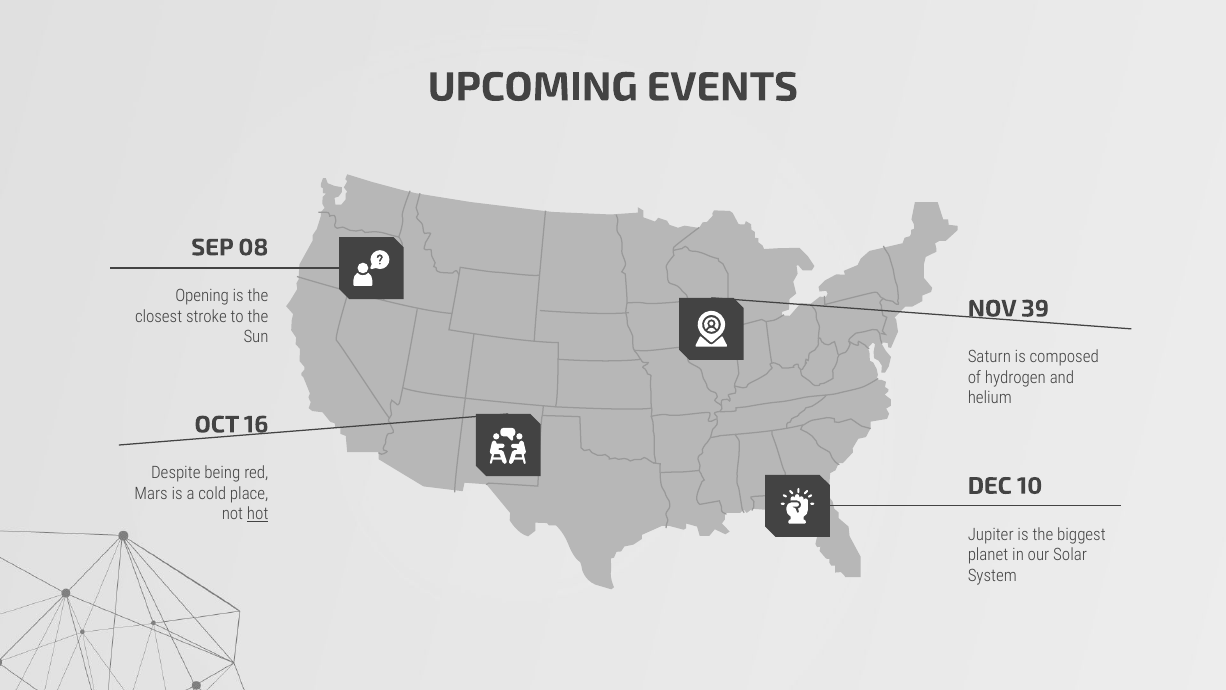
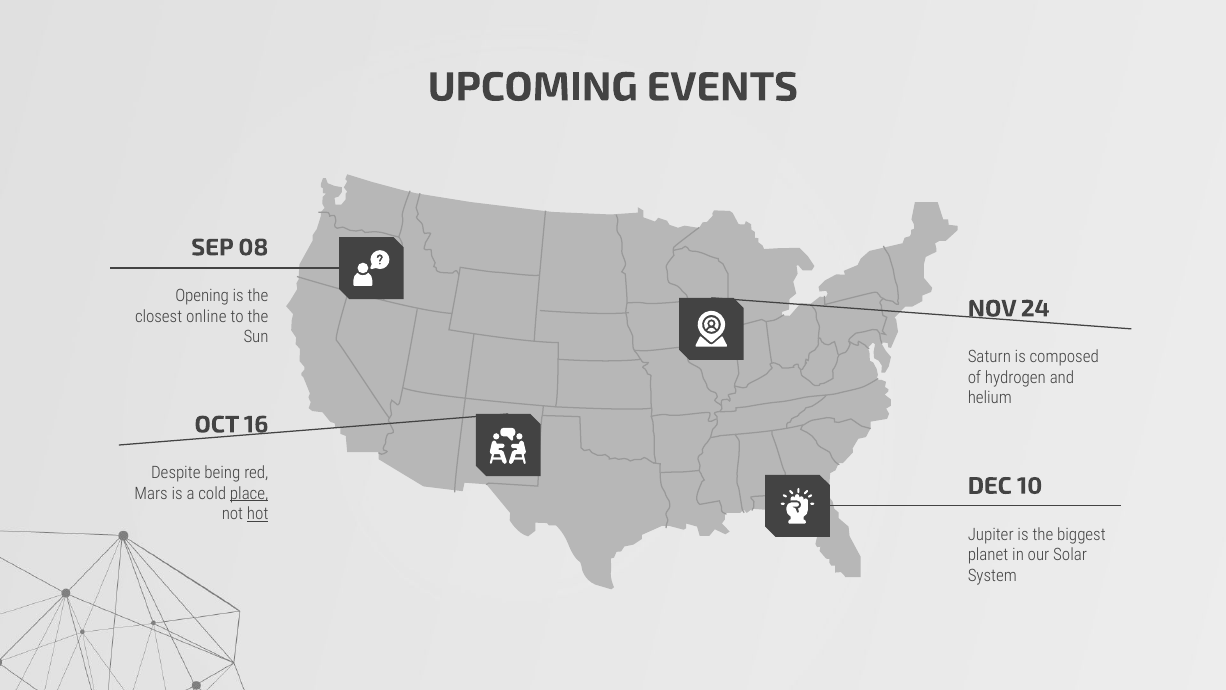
39: 39 -> 24
stroke: stroke -> online
place underline: none -> present
